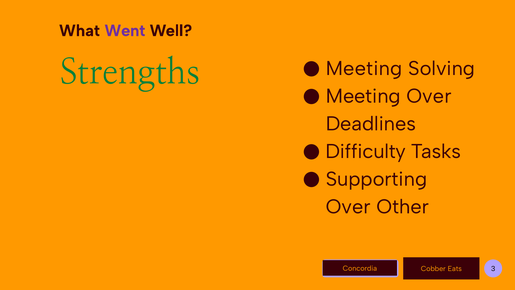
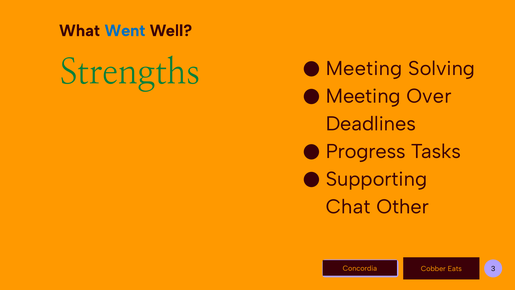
Went colour: purple -> blue
Difficulty: Difficulty -> Progress
Over at (348, 207): Over -> Chat
